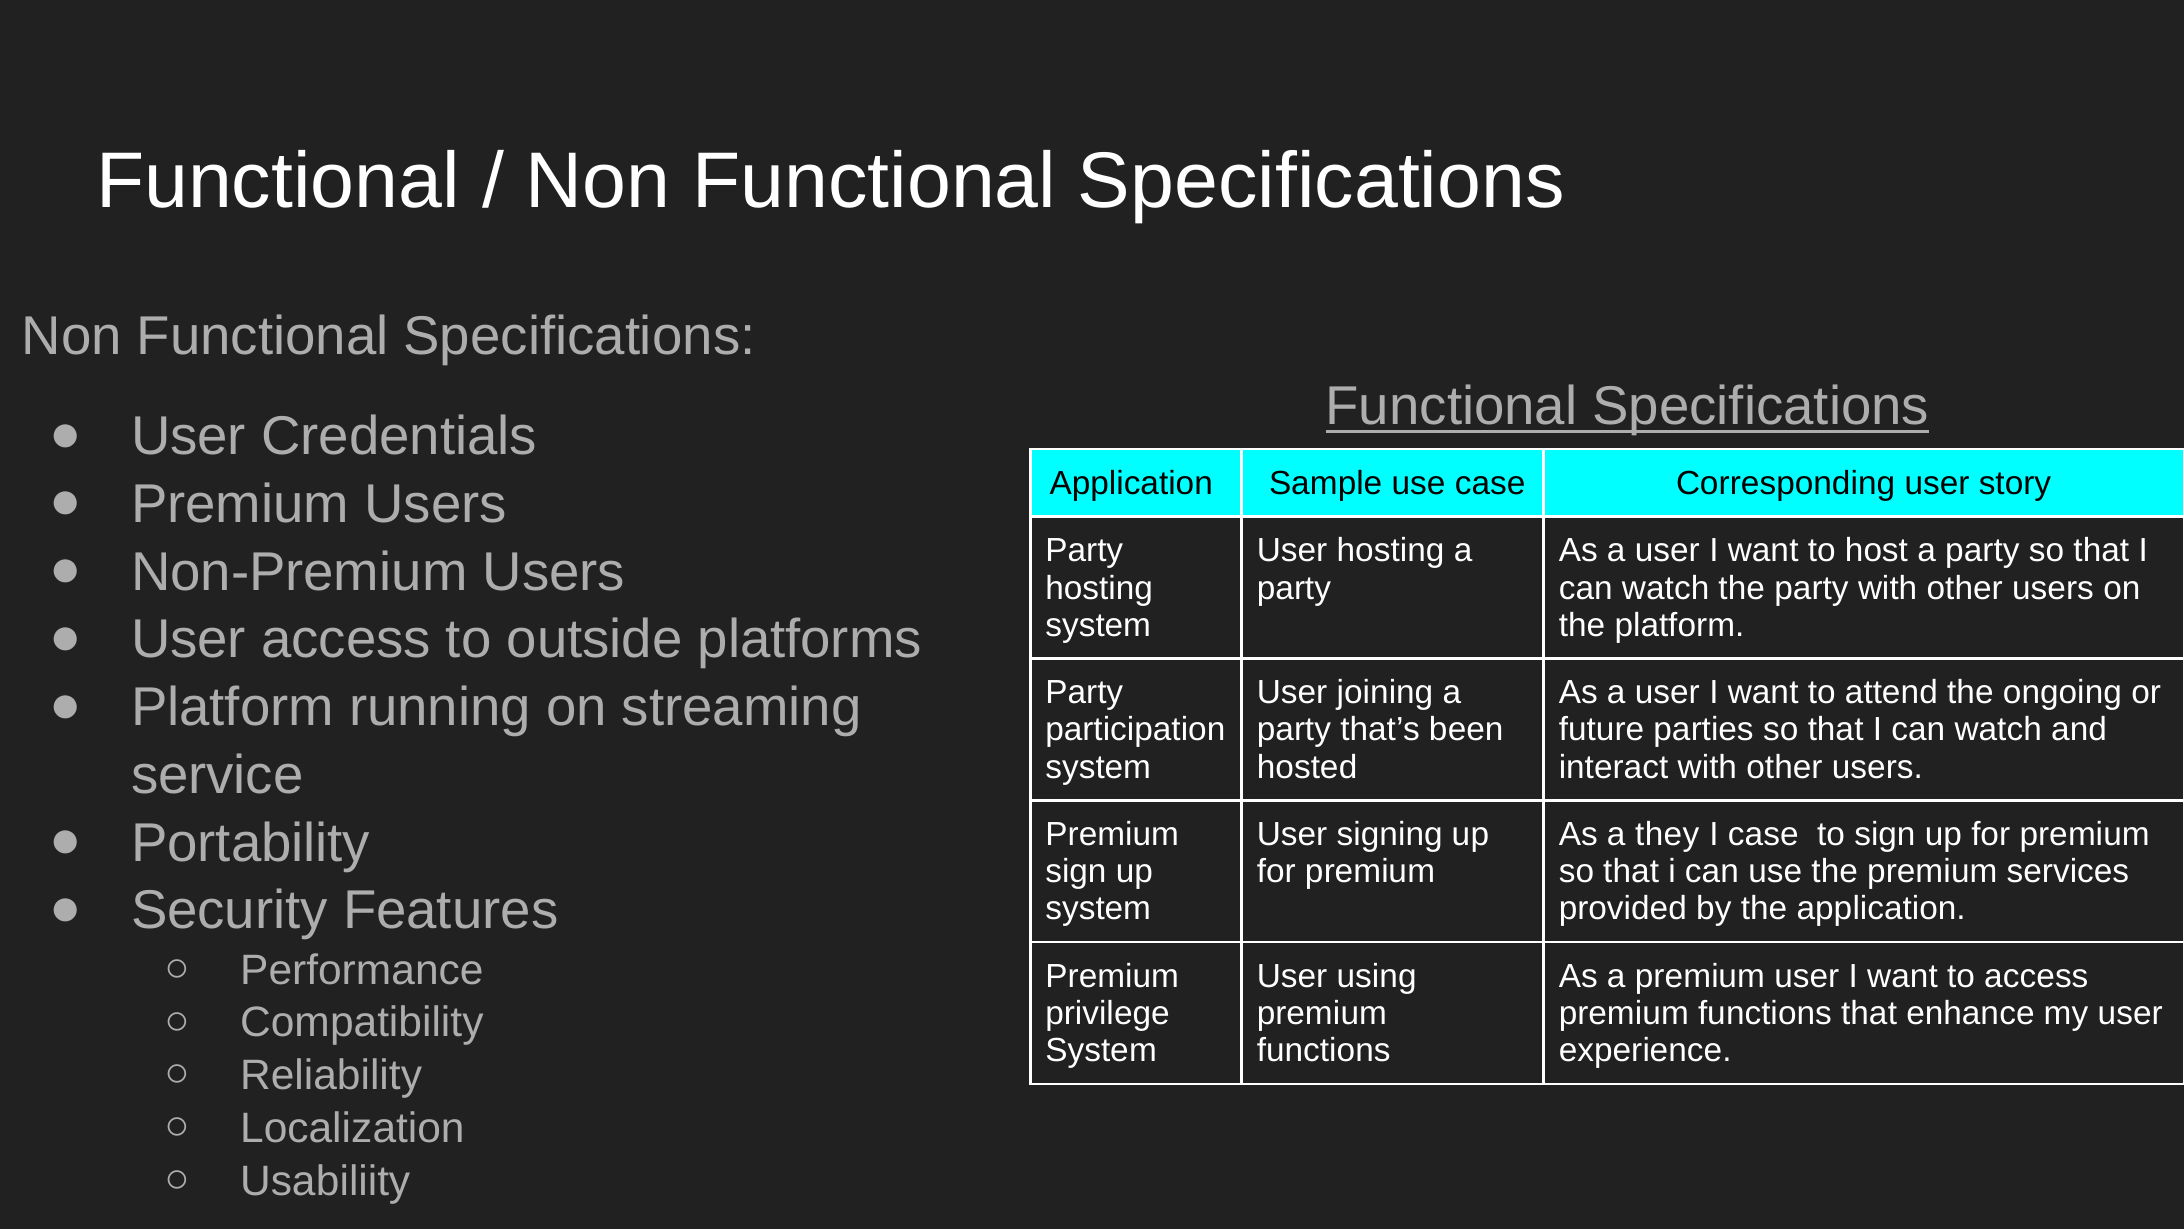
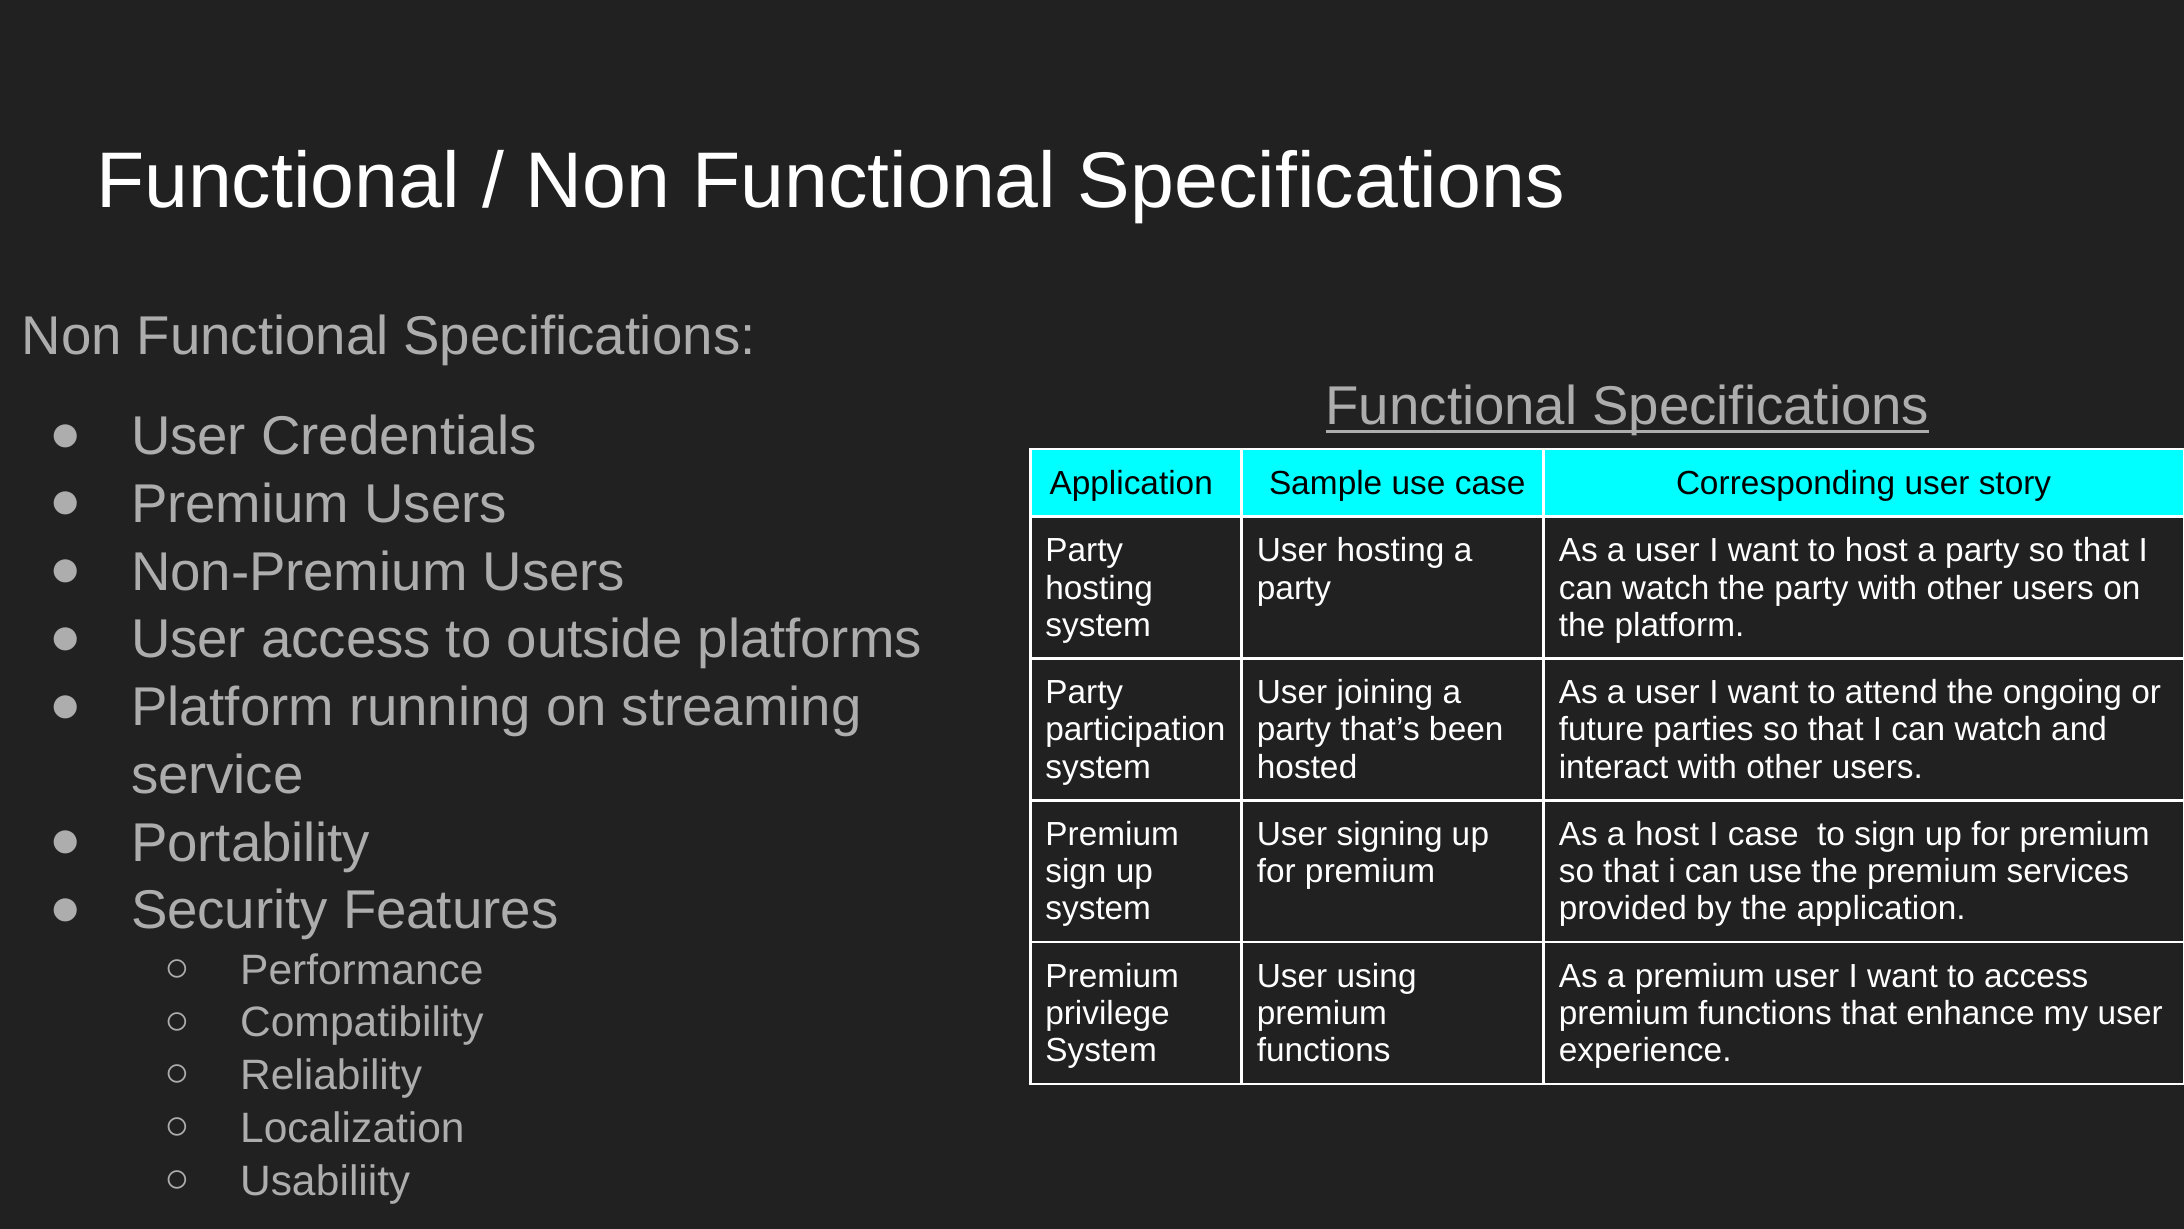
a they: they -> host
